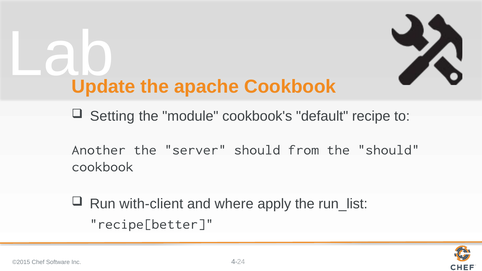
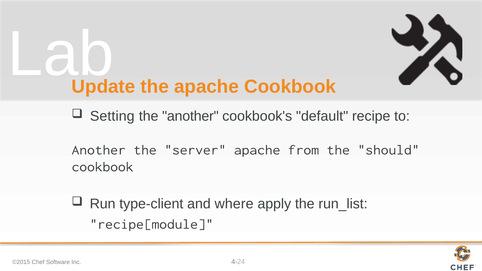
the module: module -> another
server should: should -> apache
with-client: with-client -> type-client
recipe[better: recipe[better -> recipe[module
